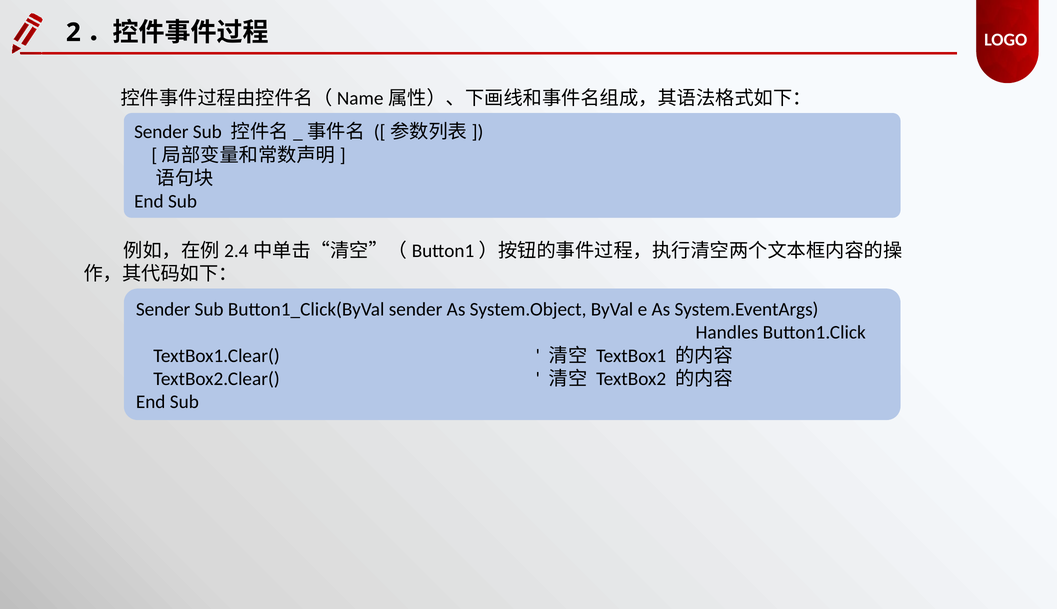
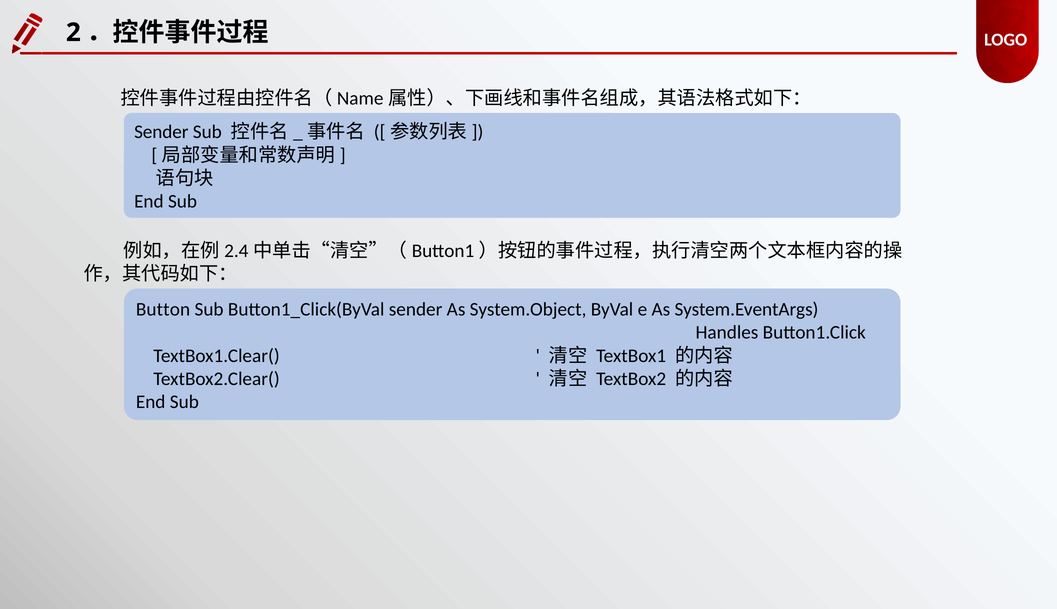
Sender at (163, 309): Sender -> Button
